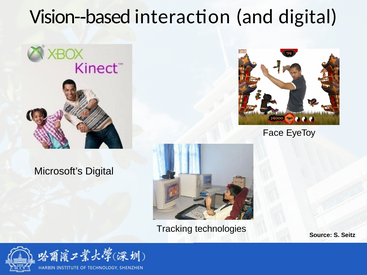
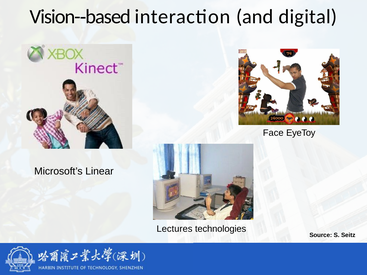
Microsoft’s Digital: Digital -> Linear
Tracking: Tracking -> Lectures
